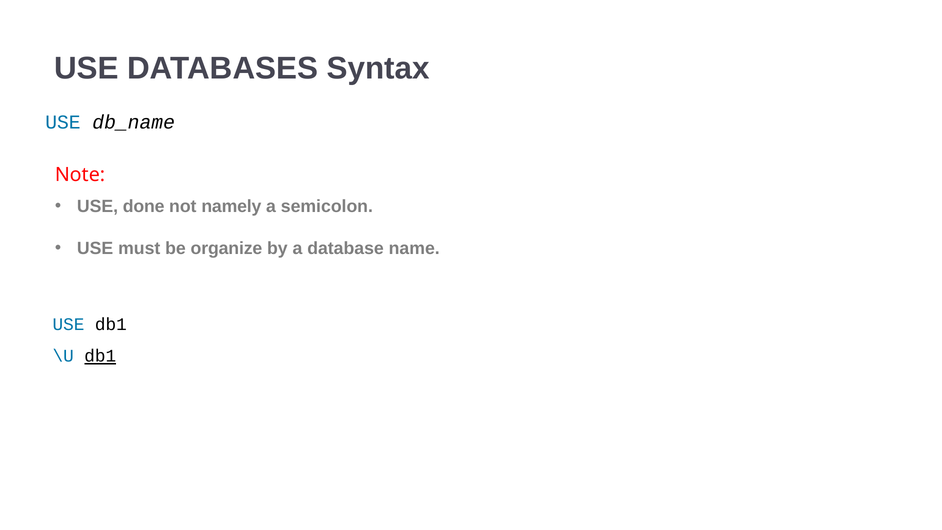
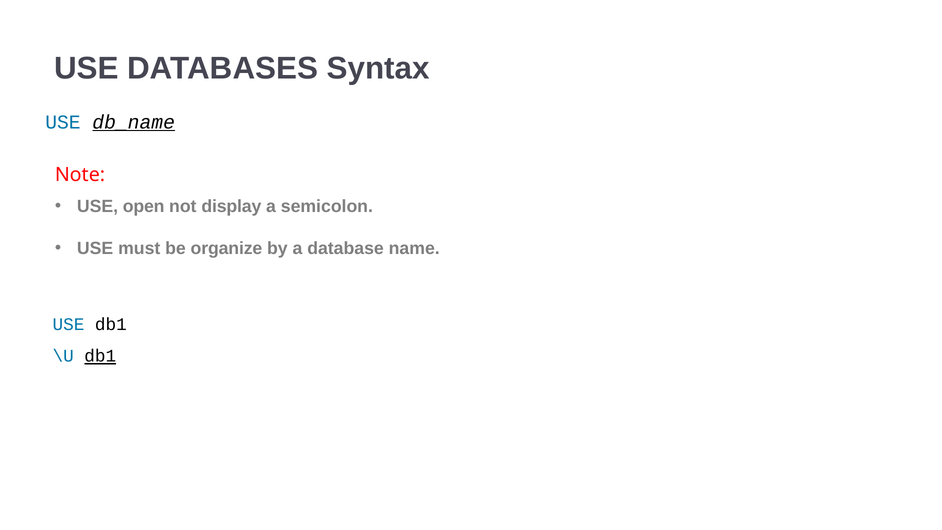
db_name underline: none -> present
done: done -> open
namely: namely -> display
